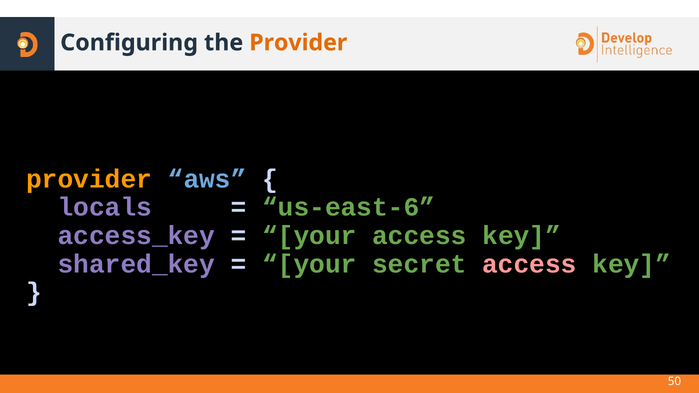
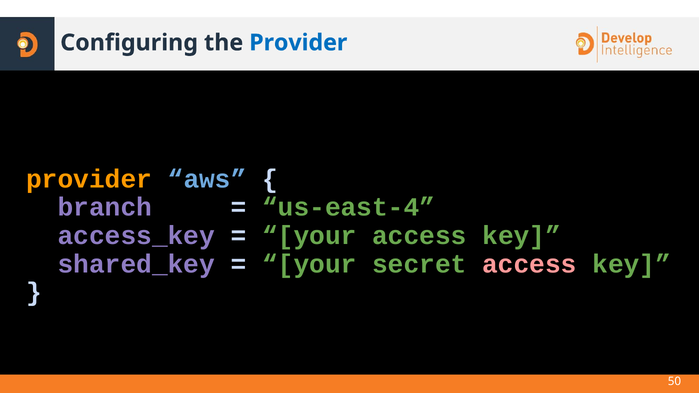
Provider at (298, 43) colour: orange -> blue
locals: locals -> branch
us-east-6: us-east-6 -> us-east-4
